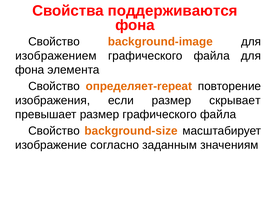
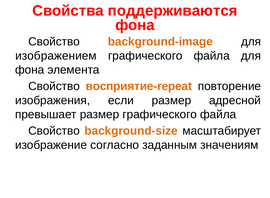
определяет-repeat: определяет-repeat -> восприятие-repeat
скрывает: скрывает -> адресной
